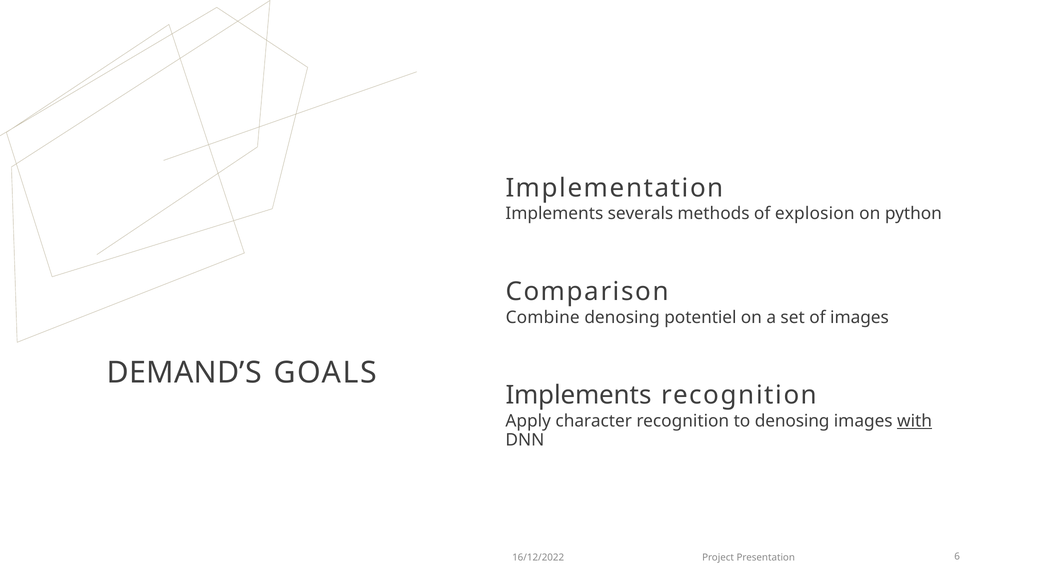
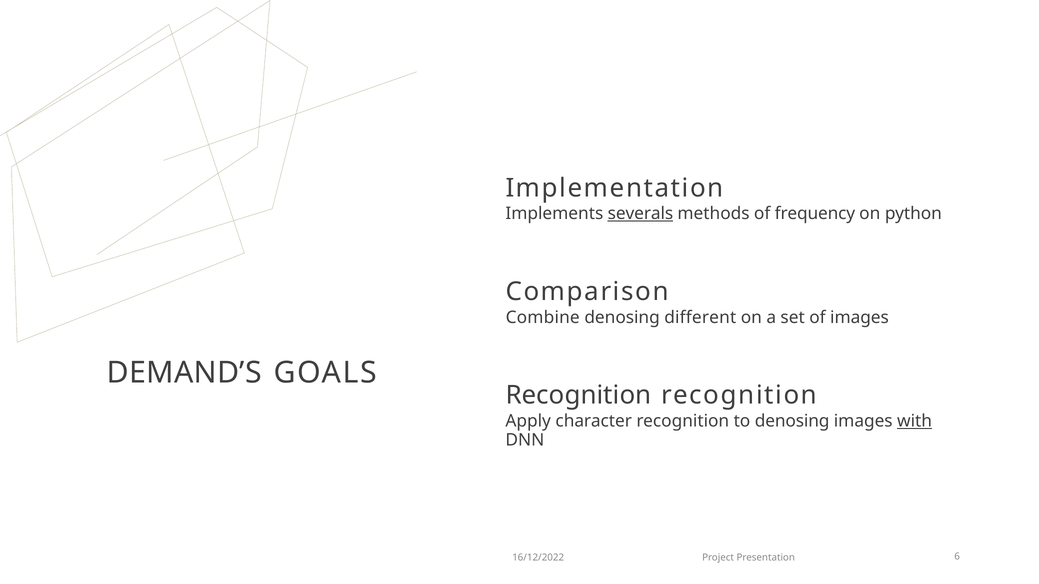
severals underline: none -> present
explosion: explosion -> frequency
potentiel: potentiel -> different
Implements at (579, 396): Implements -> Recognition
